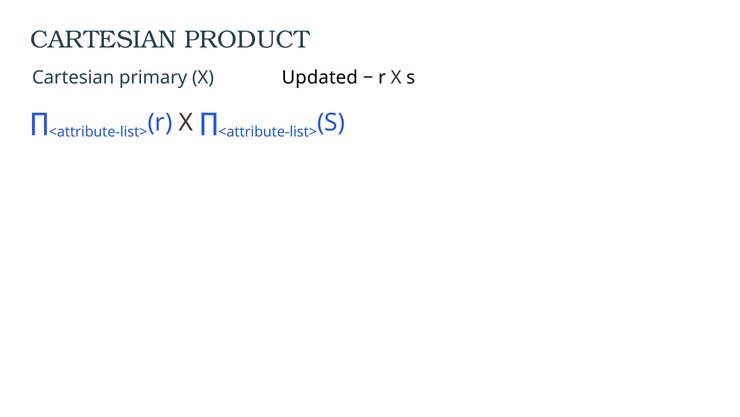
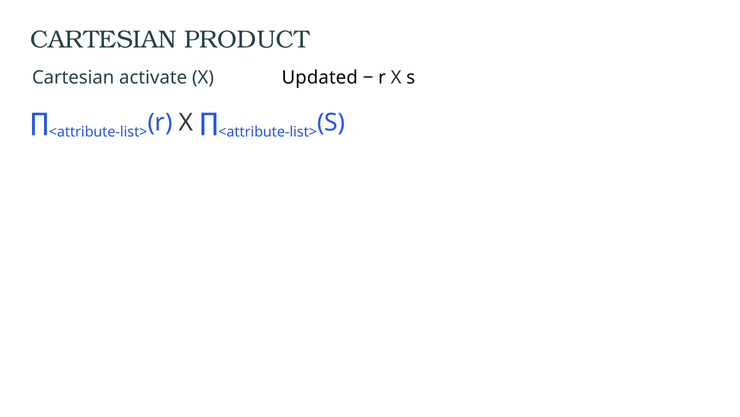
primary: primary -> activate
